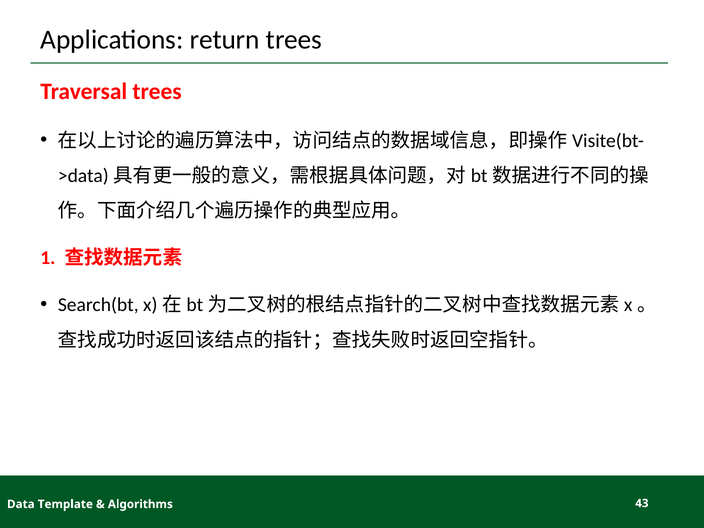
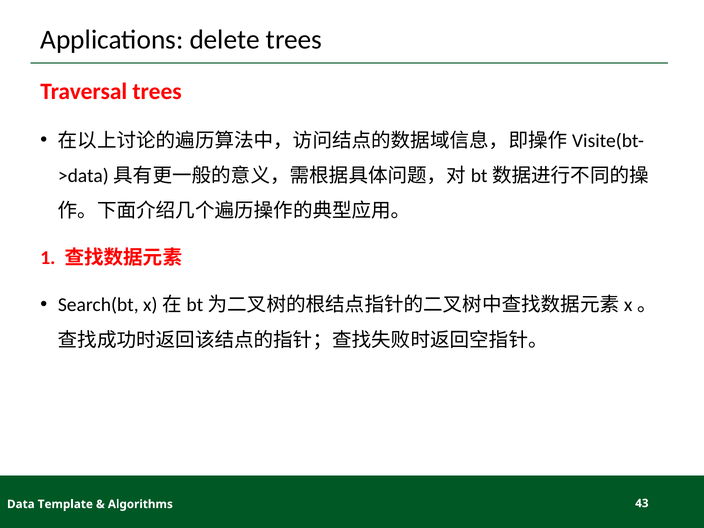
return: return -> delete
